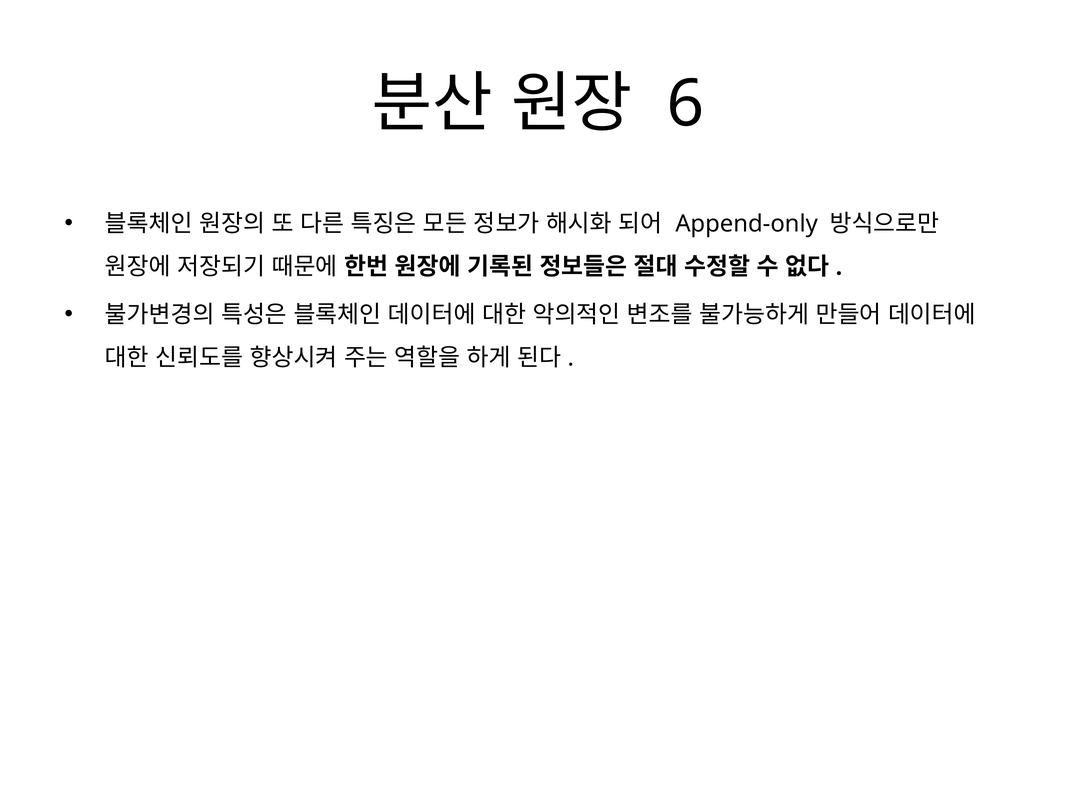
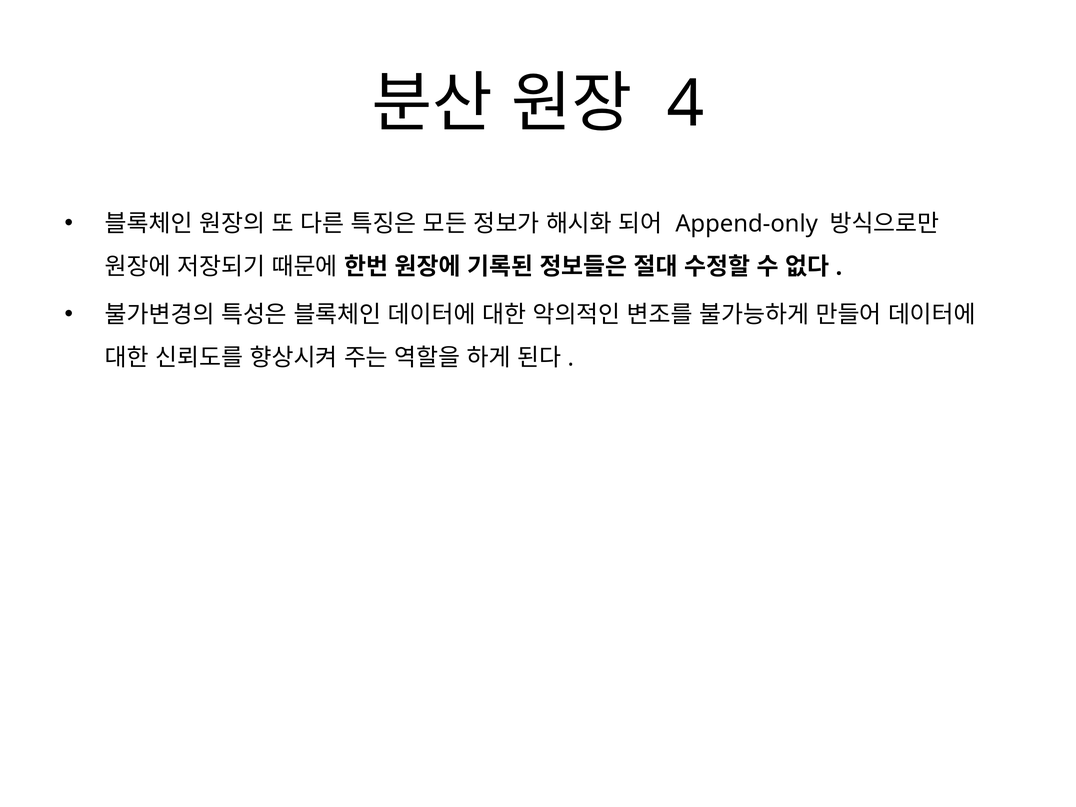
6: 6 -> 4
